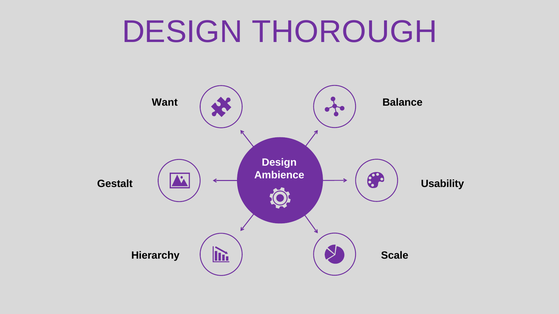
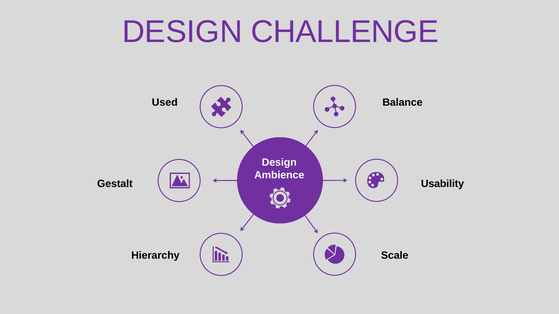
THOROUGH: THOROUGH -> CHALLENGE
Want: Want -> Used
